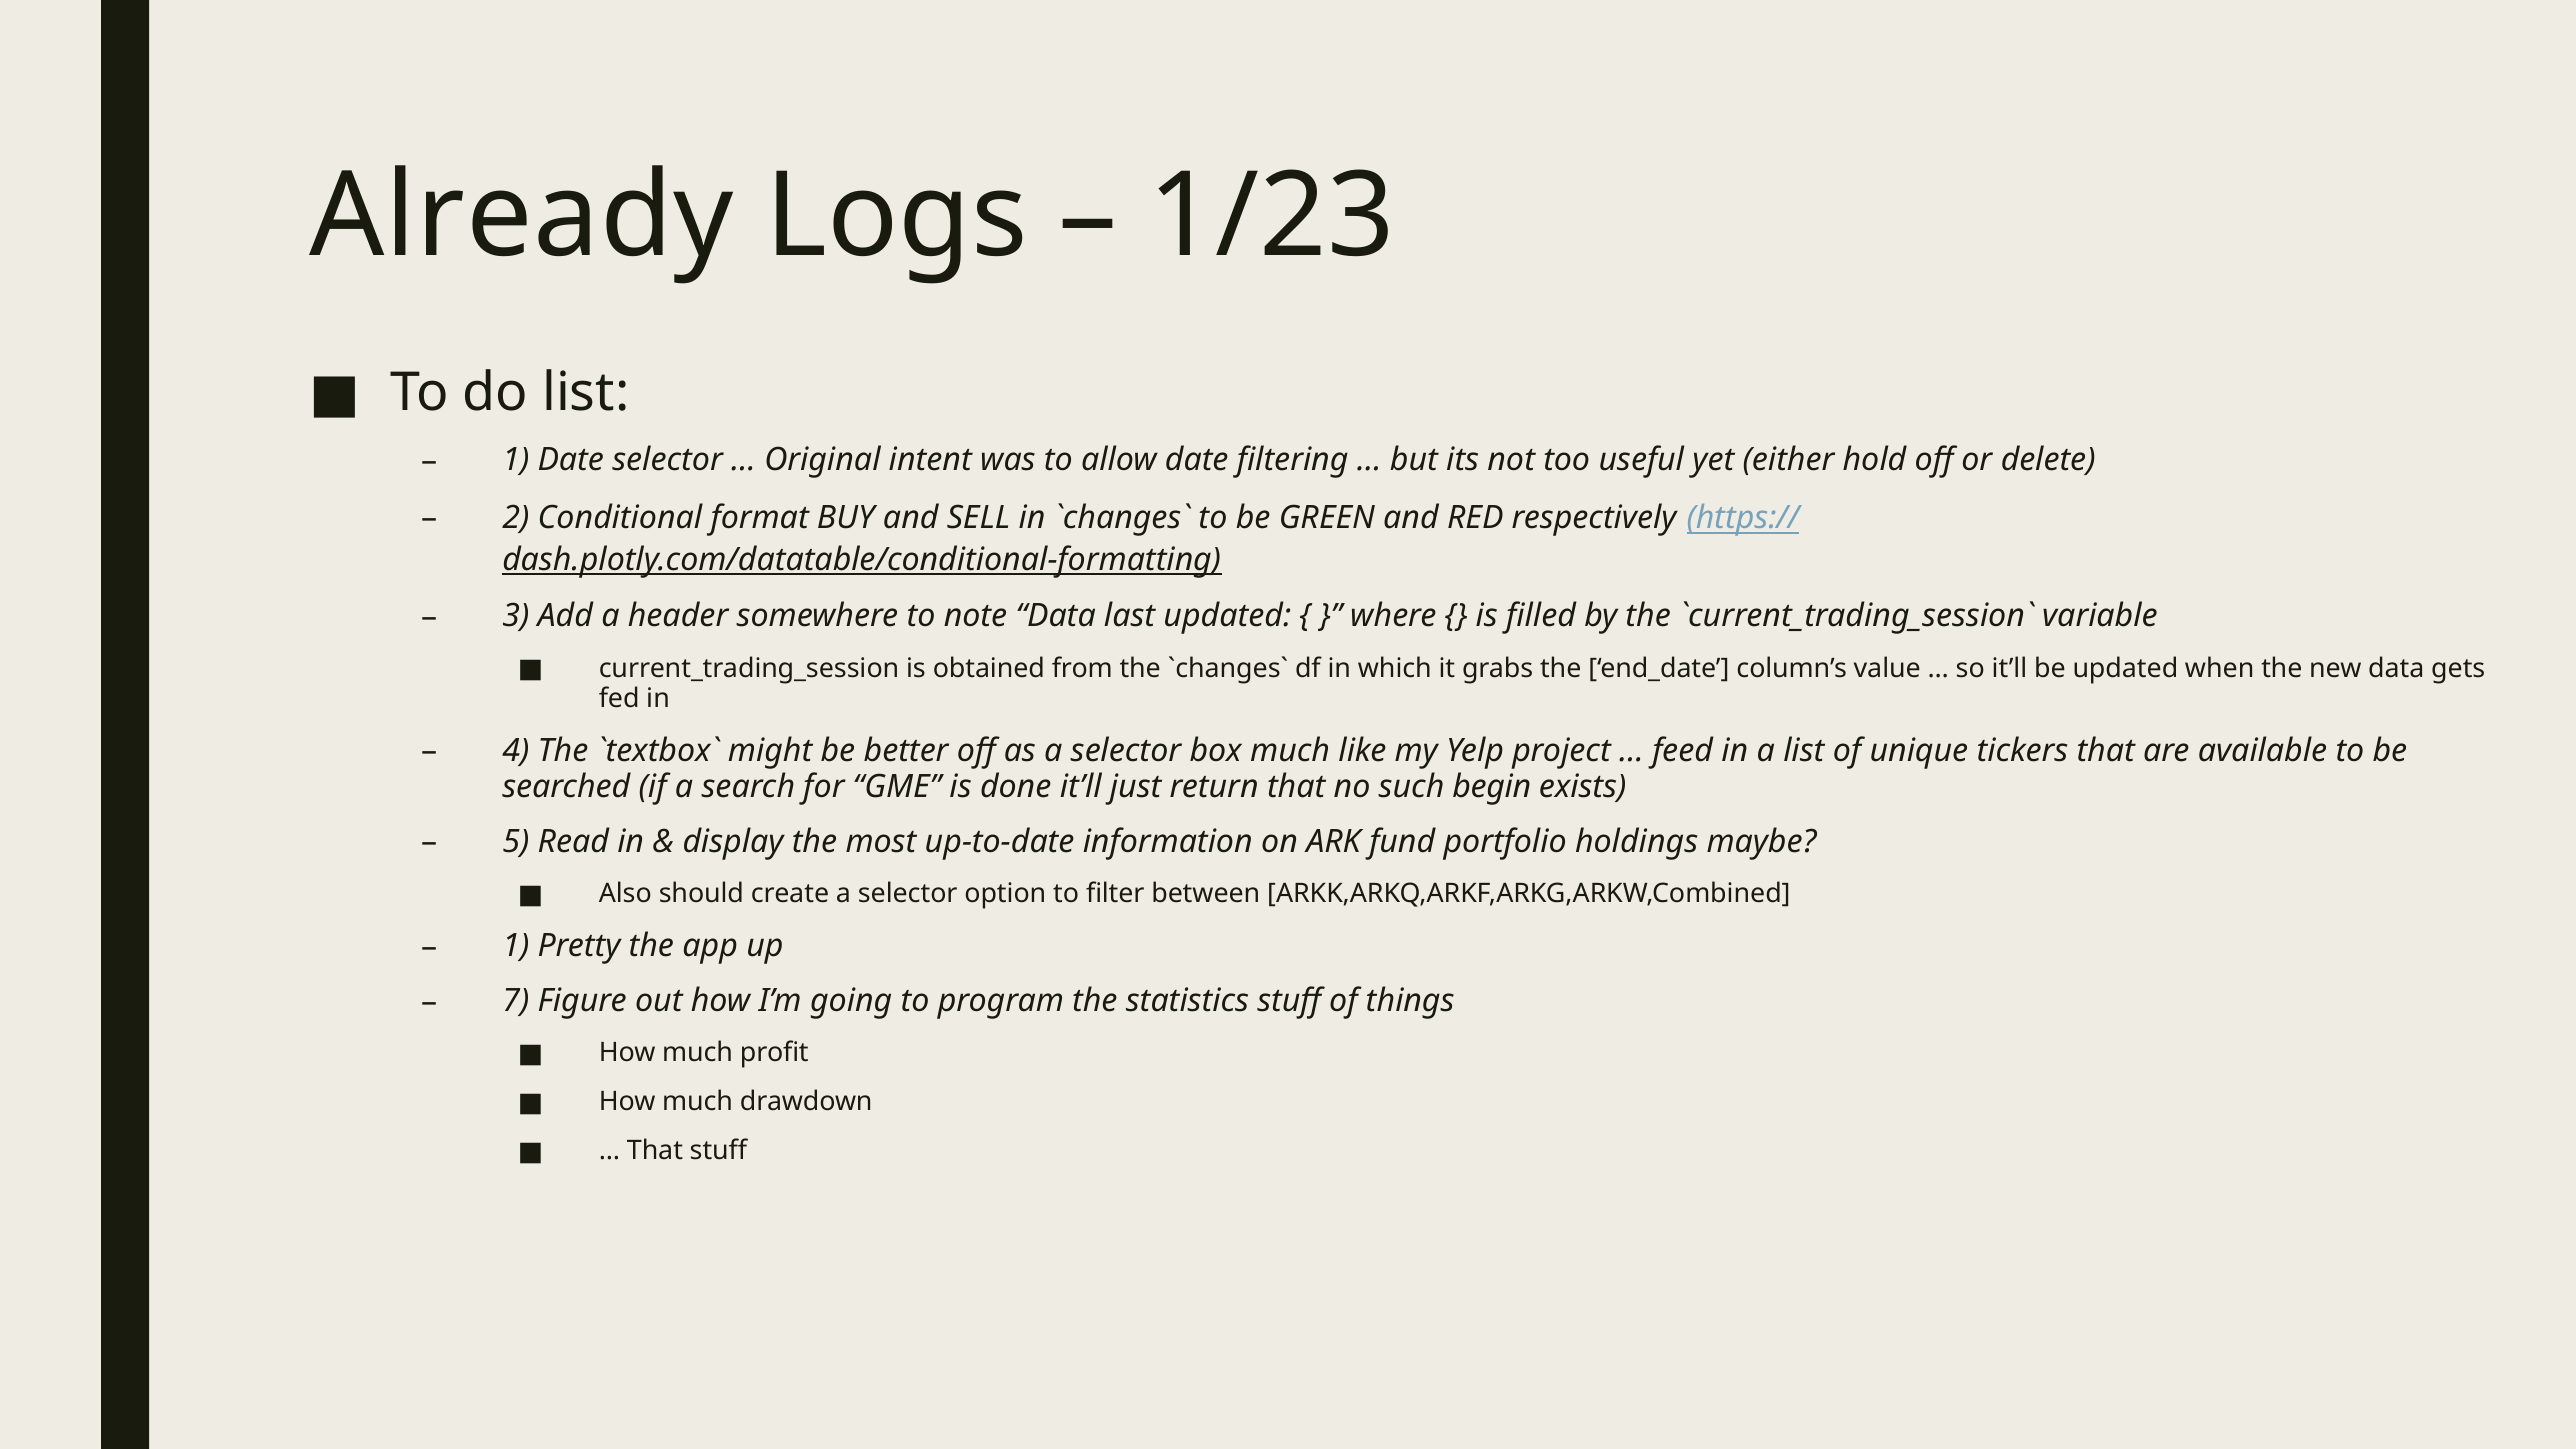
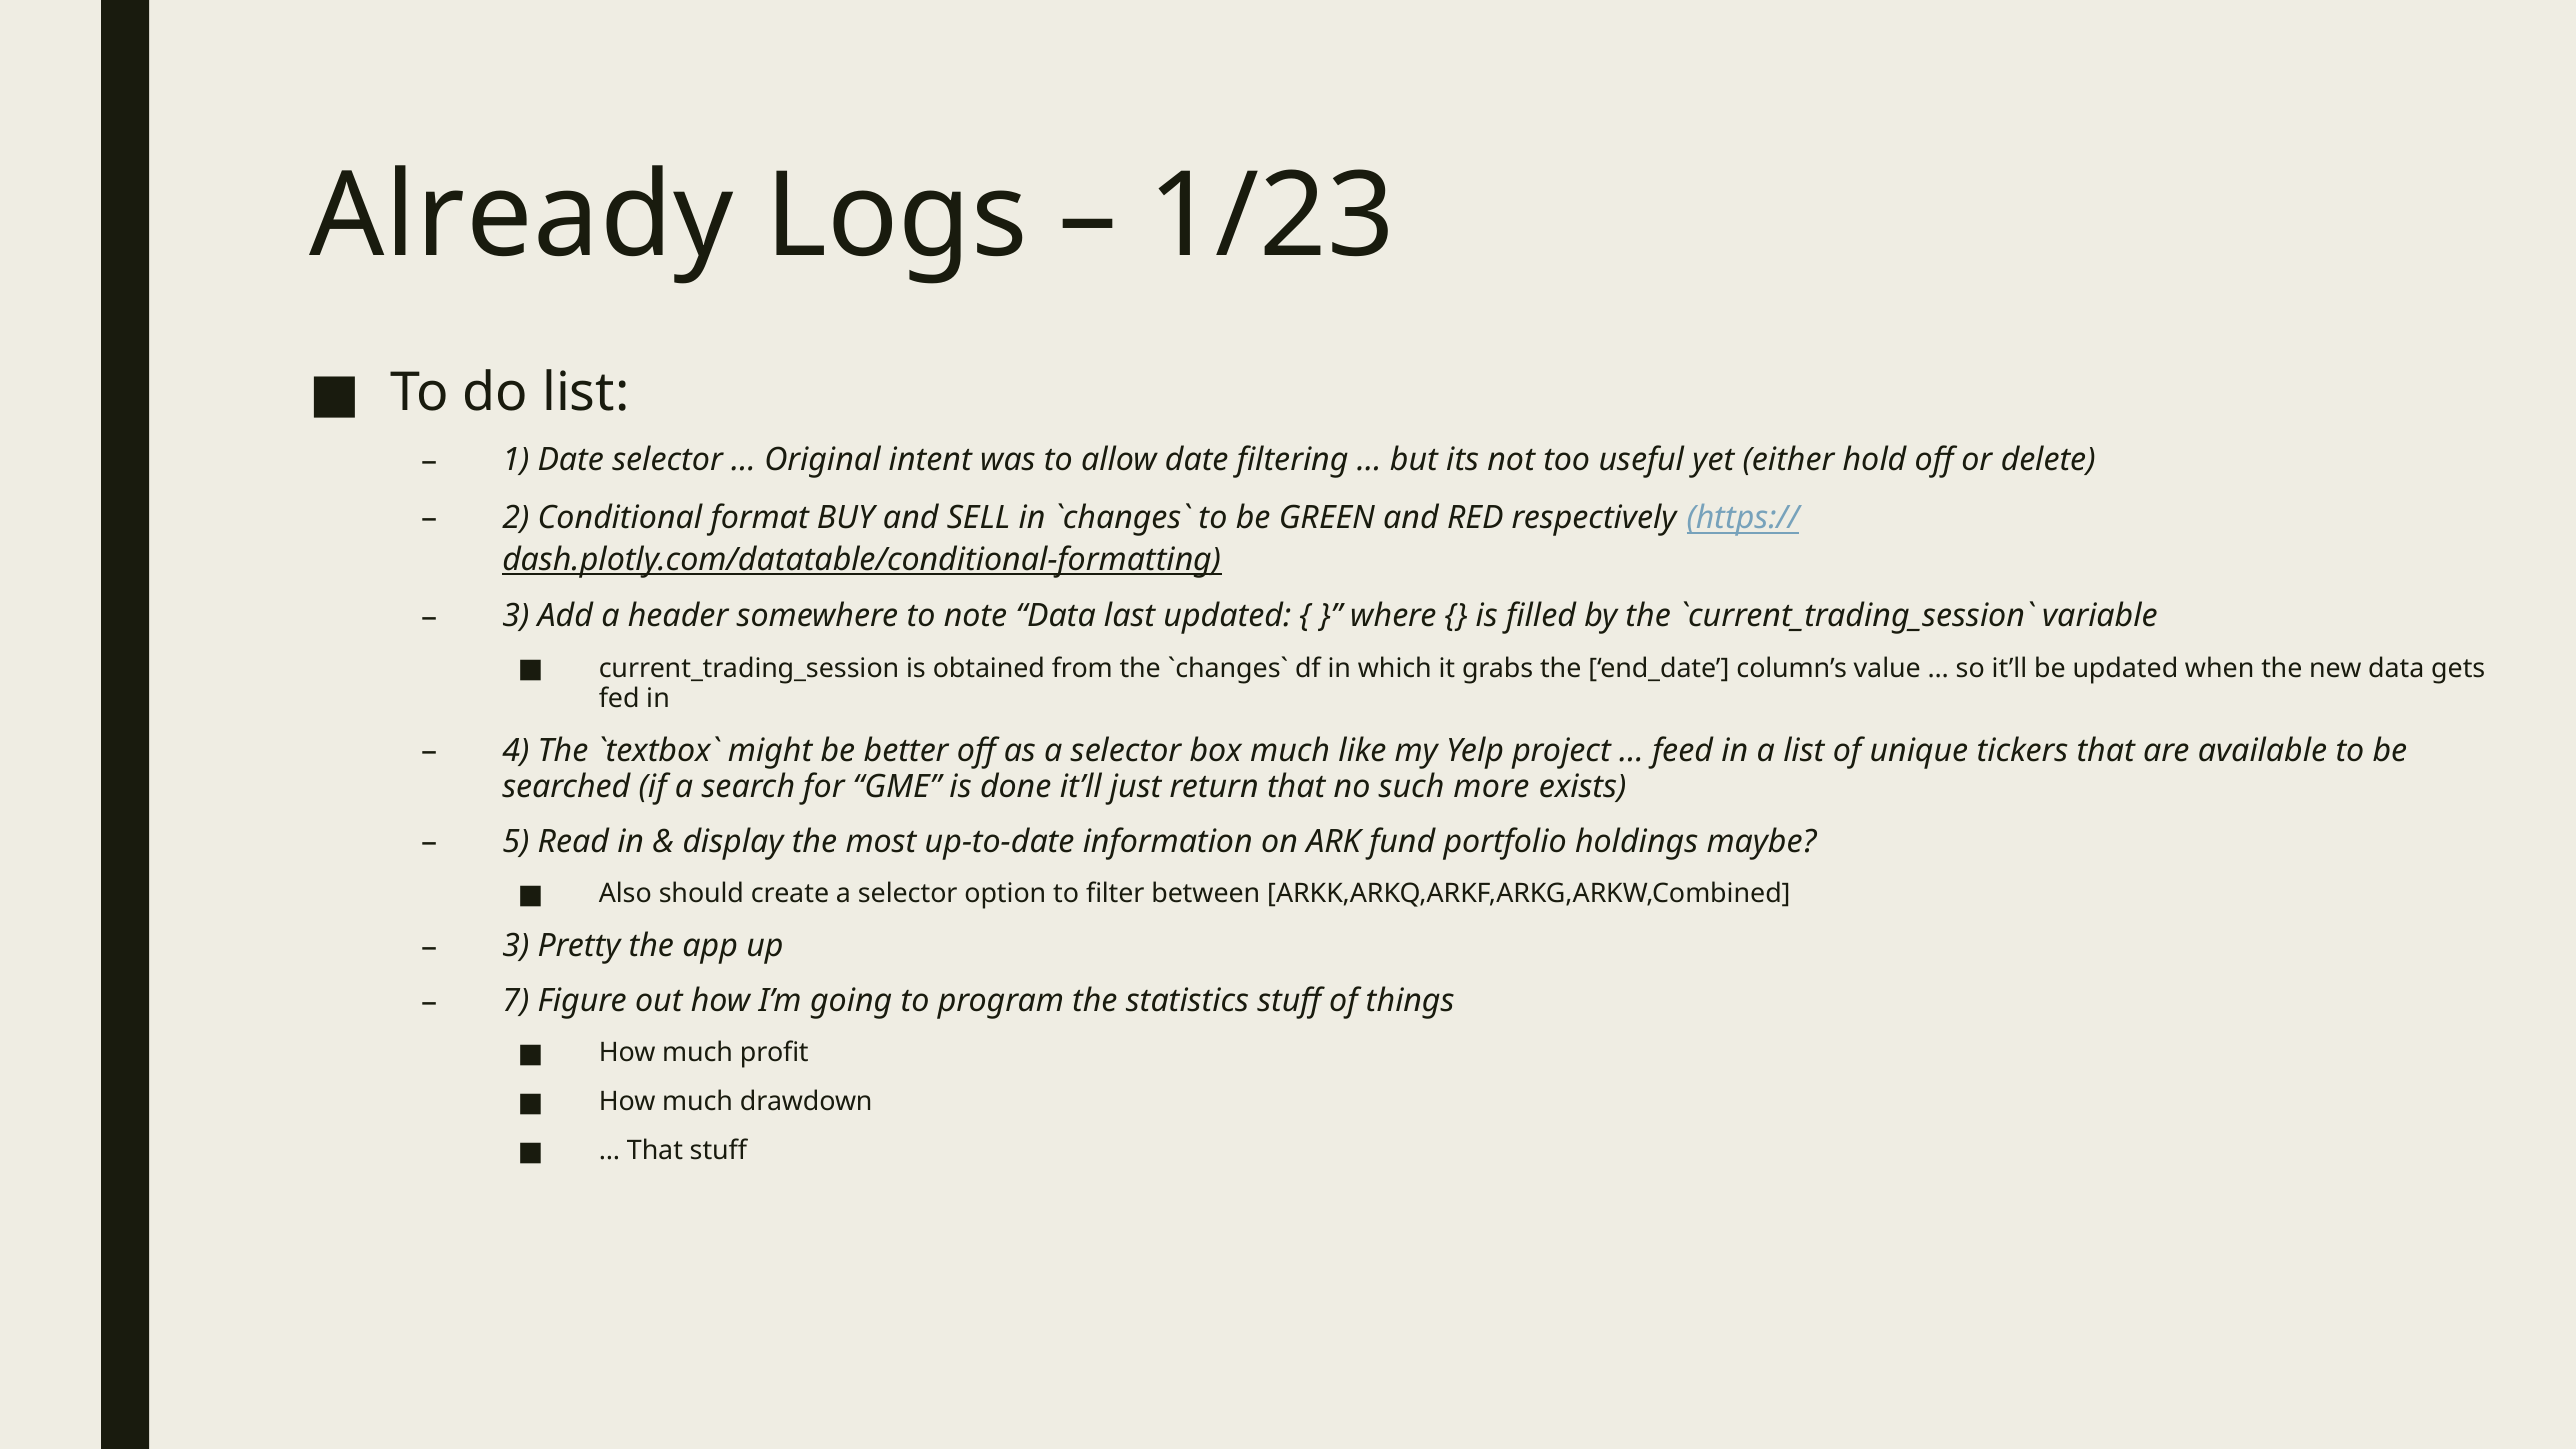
begin: begin -> more
1 at (516, 946): 1 -> 3
